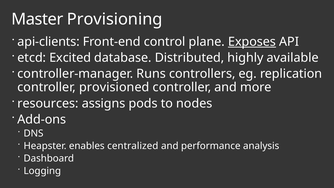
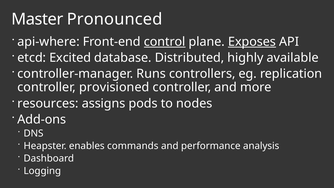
Provisioning: Provisioning -> Pronounced
api-clients: api-clients -> api-where
control underline: none -> present
centralized: centralized -> commands
